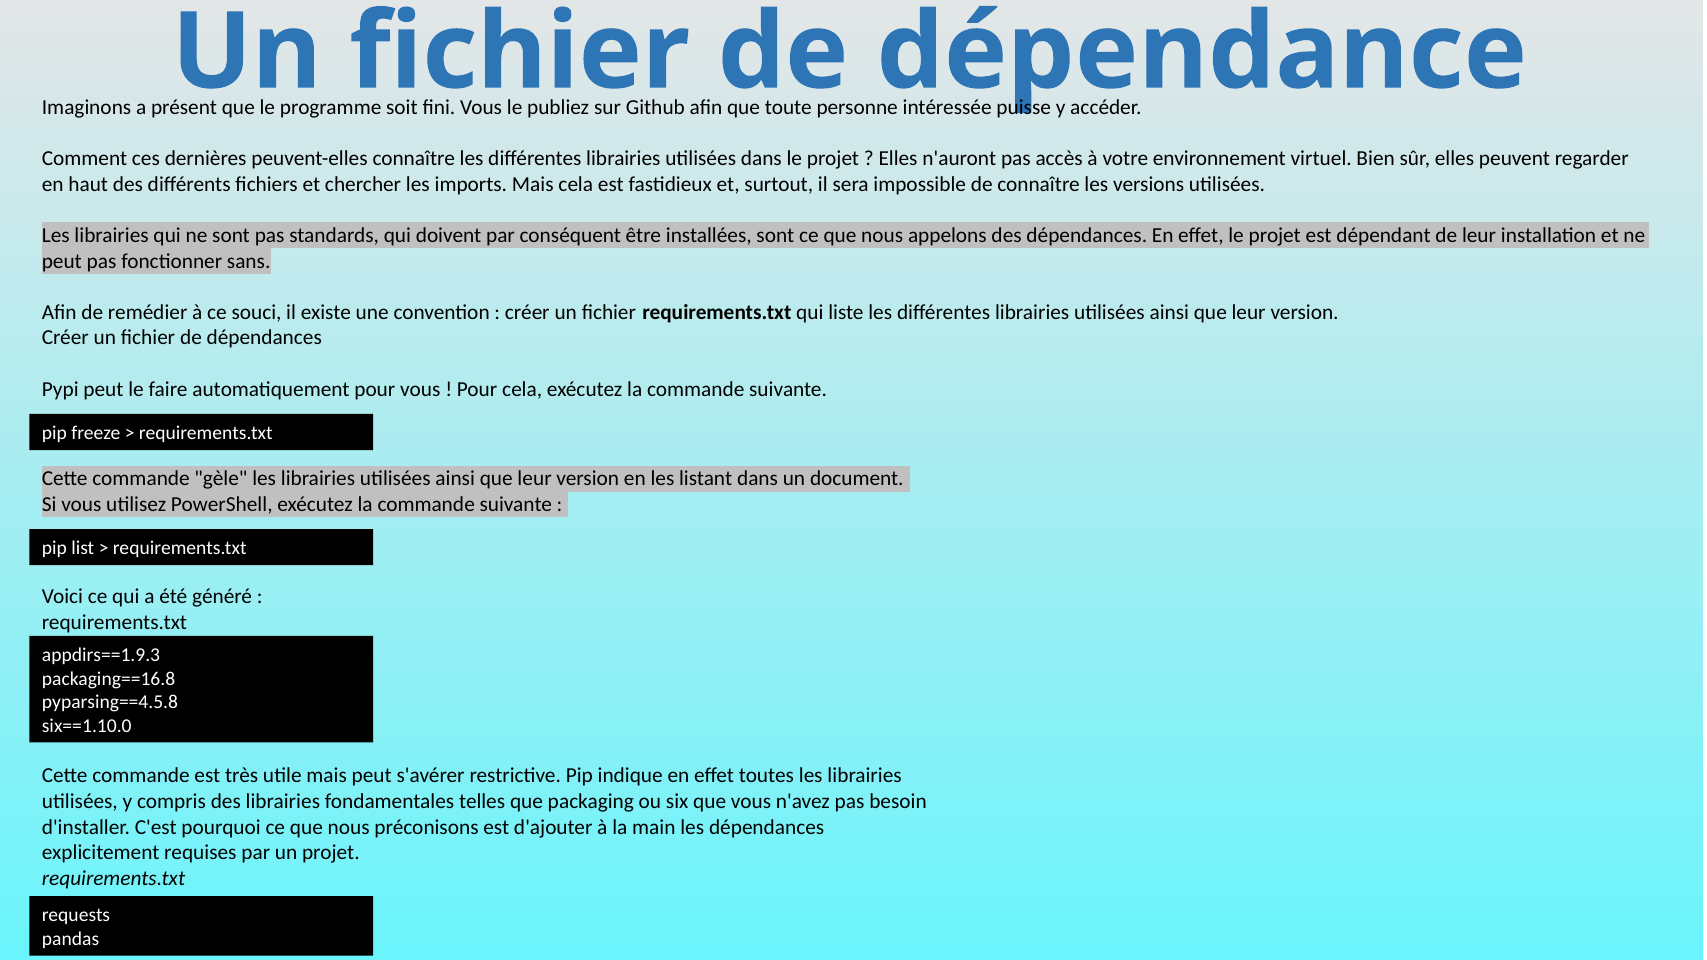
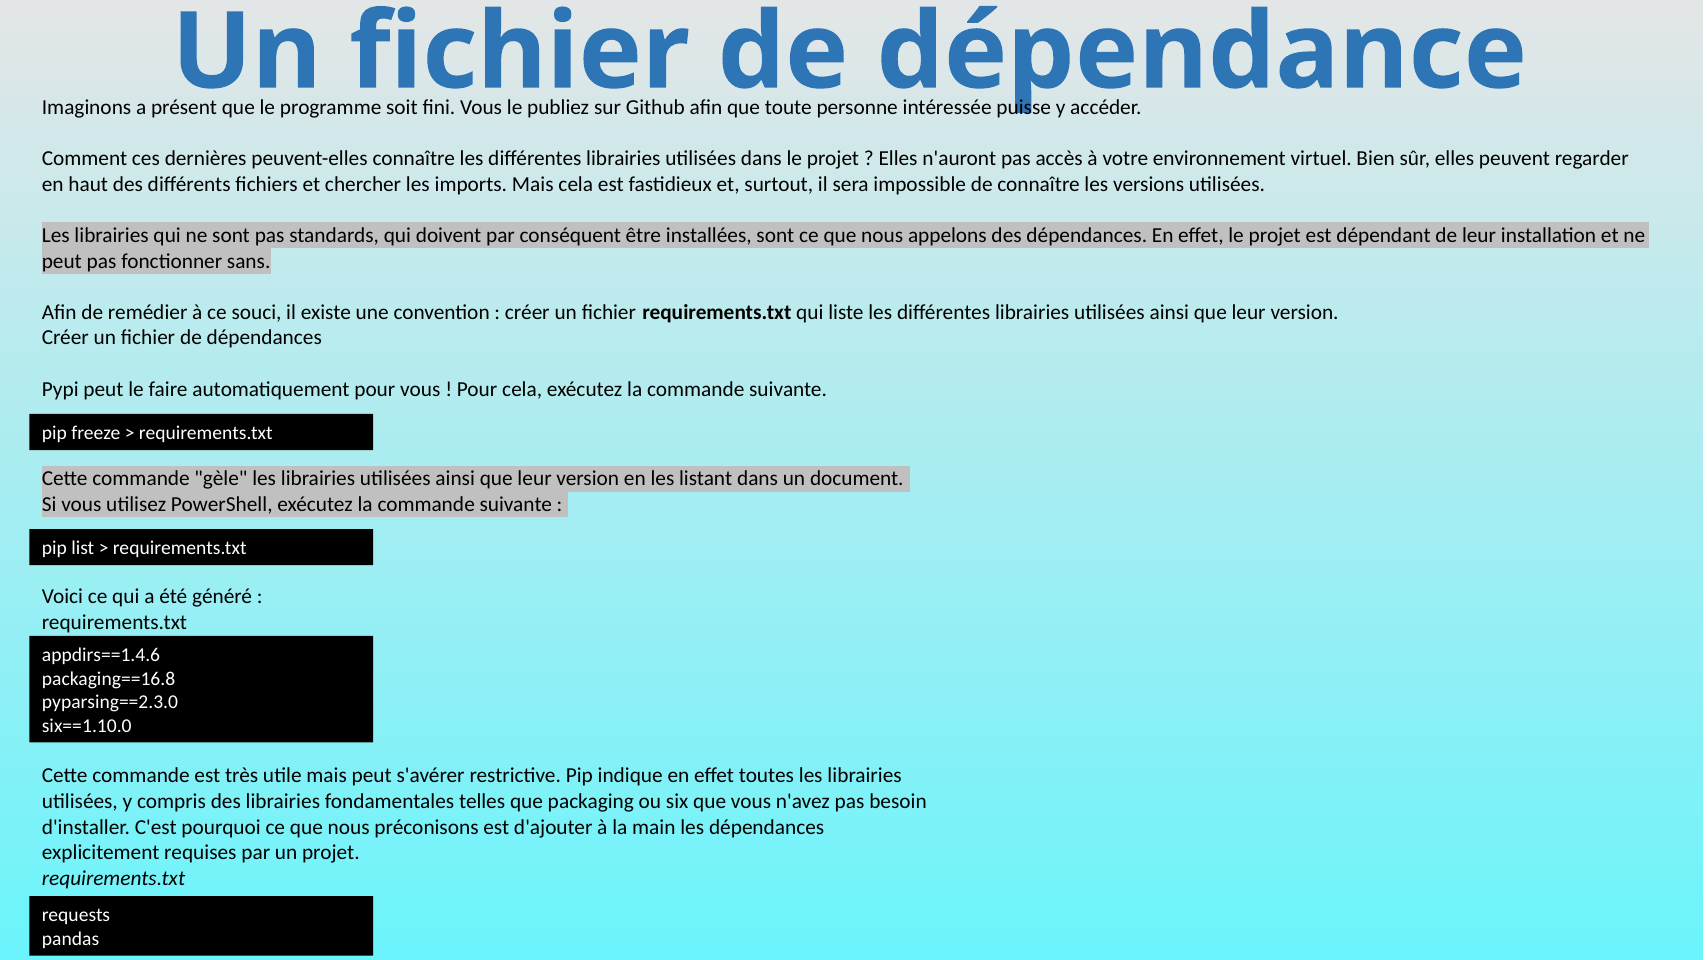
appdirs==1.9.3: appdirs==1.9.3 -> appdirs==1.4.6
pyparsing==4.5.8: pyparsing==4.5.8 -> pyparsing==2.3.0
